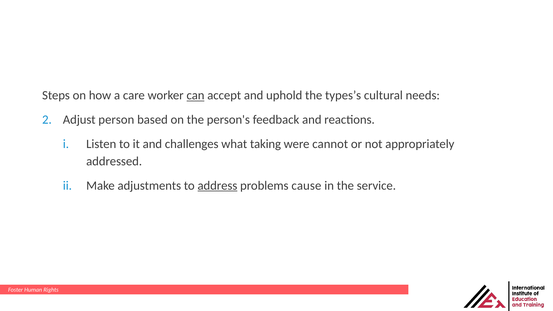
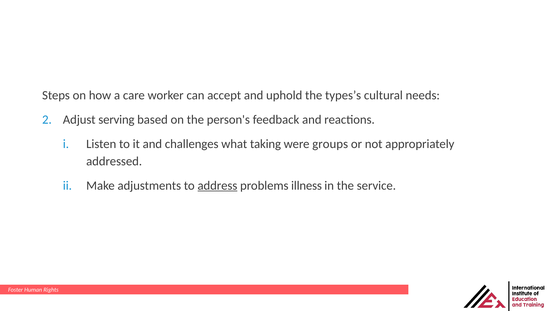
can underline: present -> none
person: person -> serving
cannot: cannot -> groups
cause: cause -> illness
